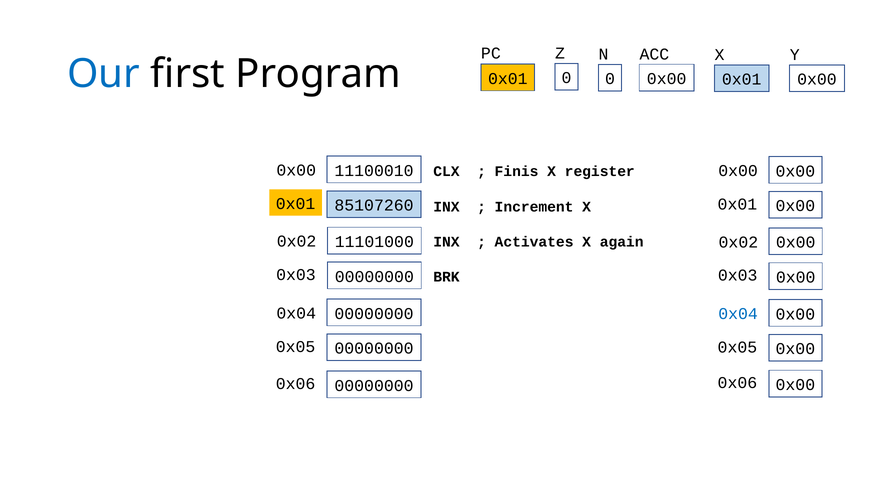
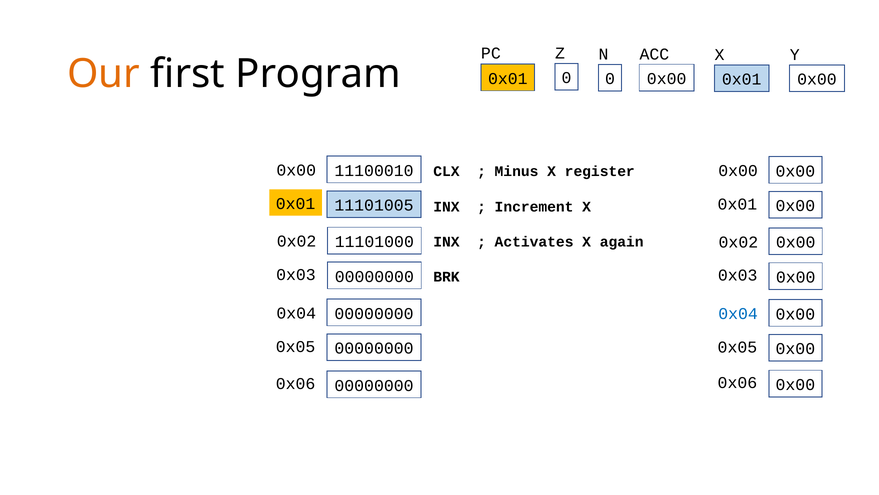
Our colour: blue -> orange
Finis: Finis -> Minus
85107260: 85107260 -> 11101005
